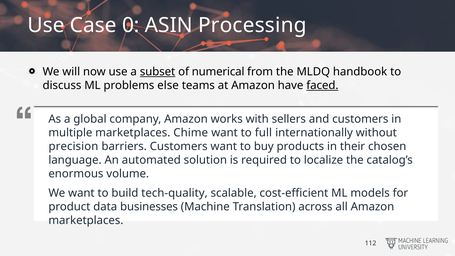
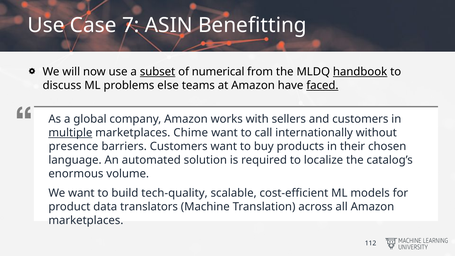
0: 0 -> 7
Processing: Processing -> Benefitting
handbook underline: none -> present
multiple underline: none -> present
full: full -> call
precision: precision -> presence
businesses: businesses -> translators
